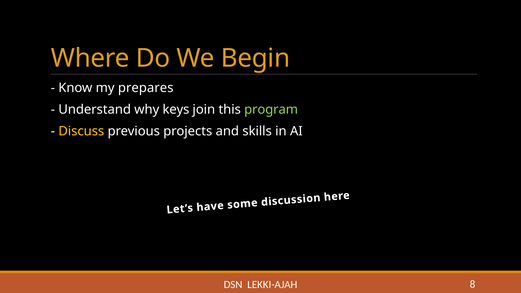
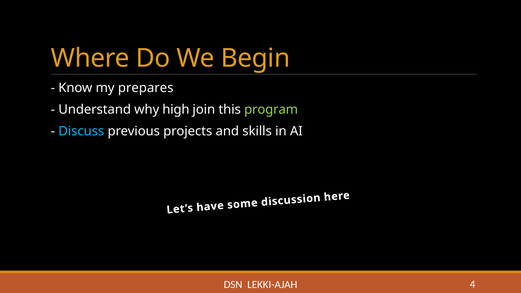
keys: keys -> high
Discuss colour: yellow -> light blue
8: 8 -> 4
